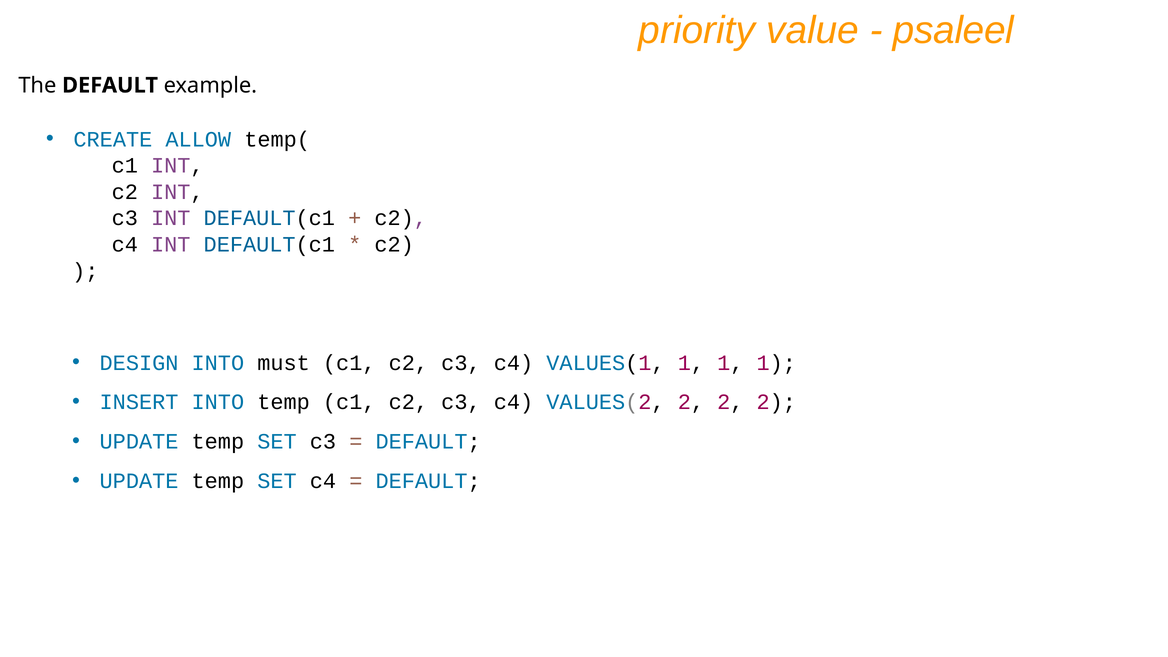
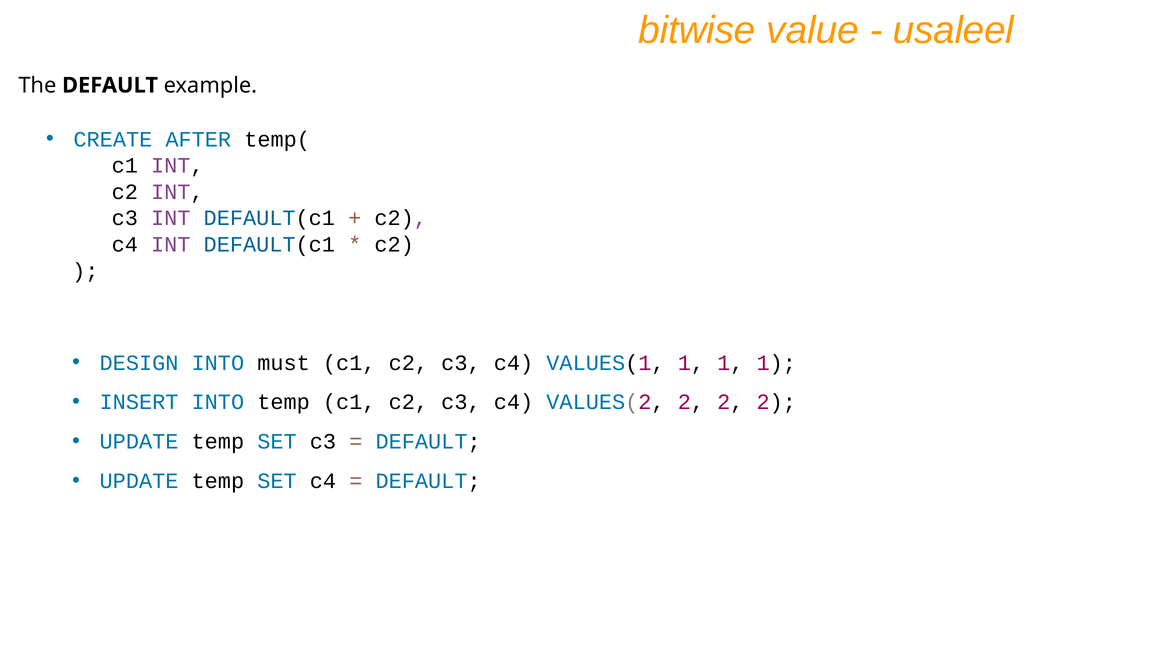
priority: priority -> bitwise
psaleel: psaleel -> usaleel
ALLOW: ALLOW -> AFTER
